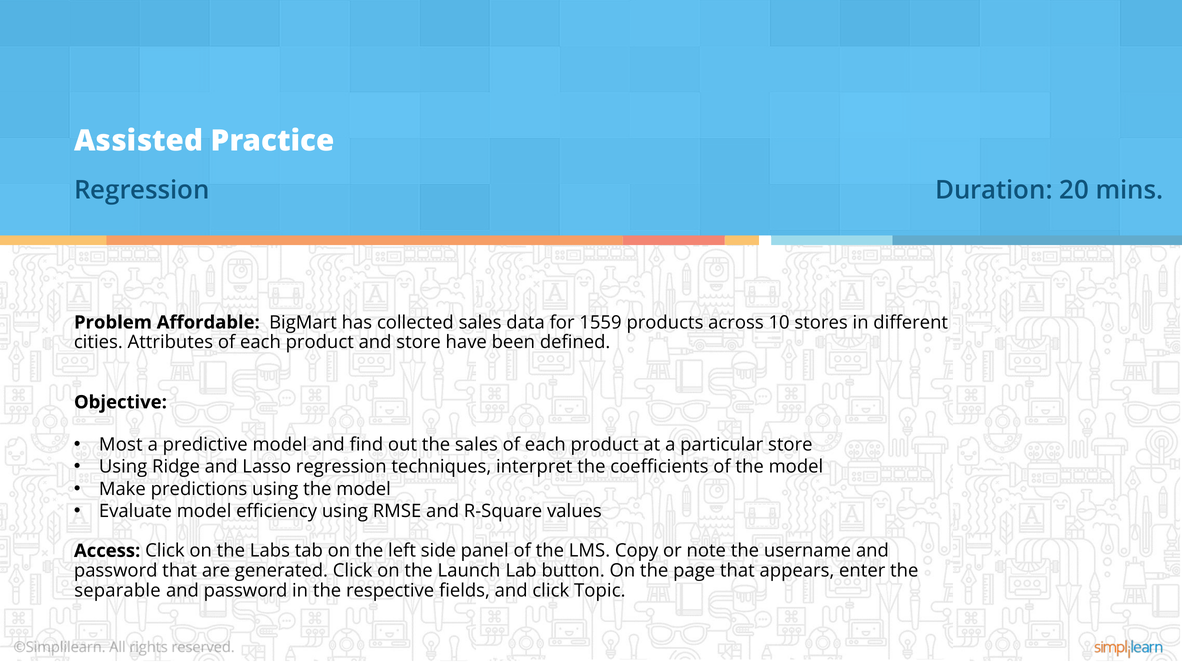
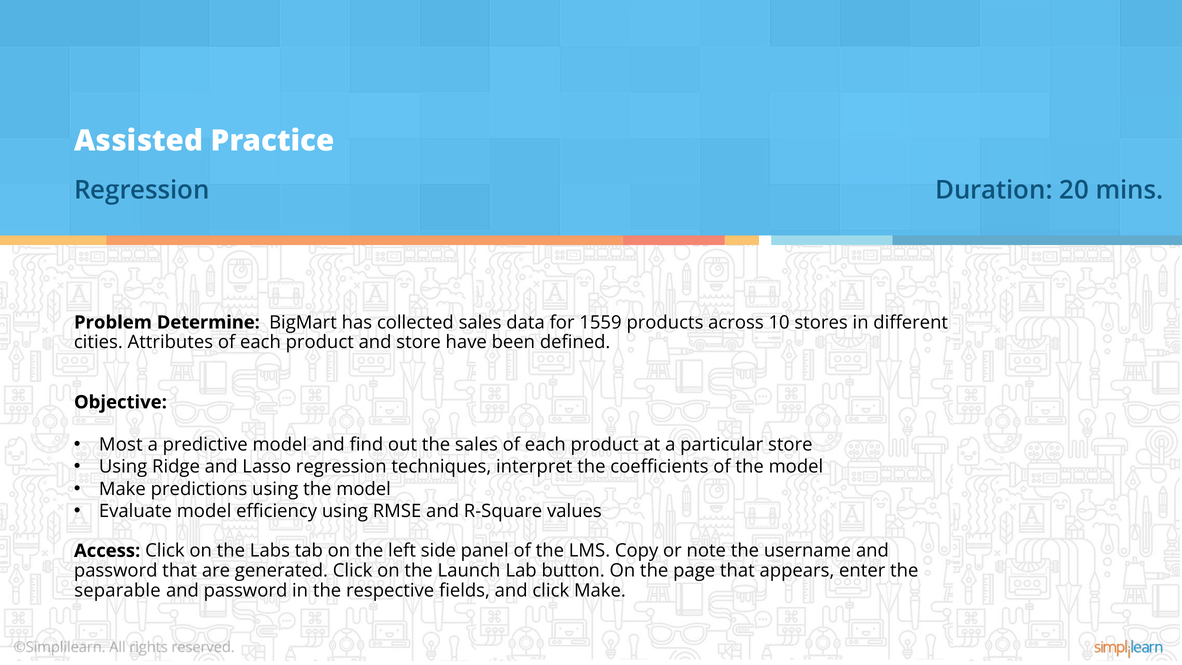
Affordable: Affordable -> Determine
click Topic: Topic -> Make
